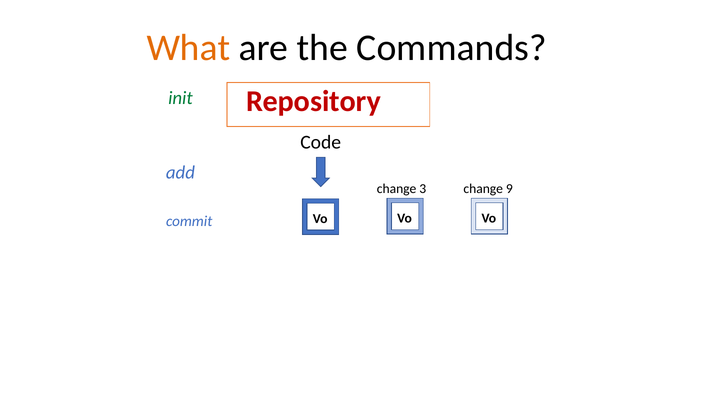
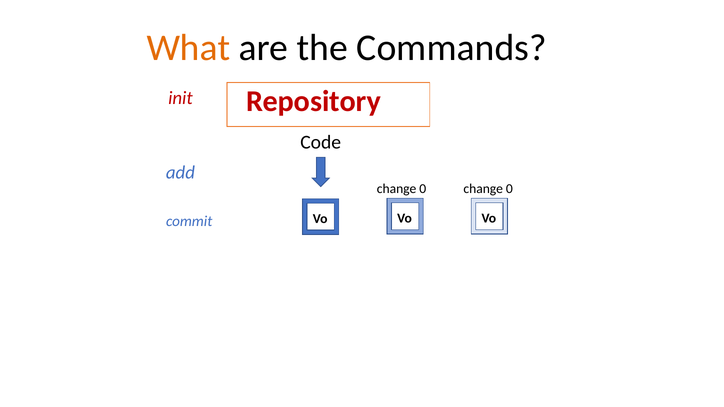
init colour: green -> red
3 at (423, 189): 3 -> 0
9 at (509, 189): 9 -> 0
